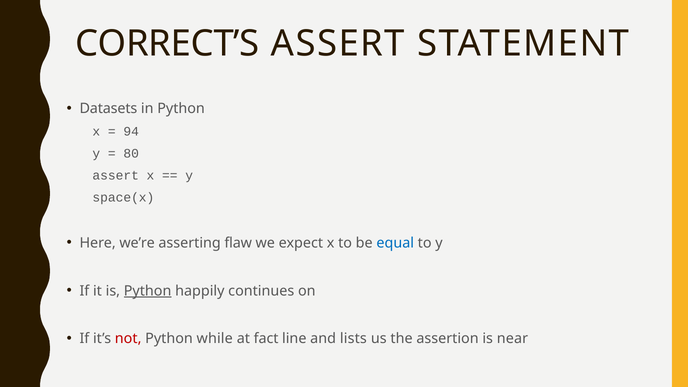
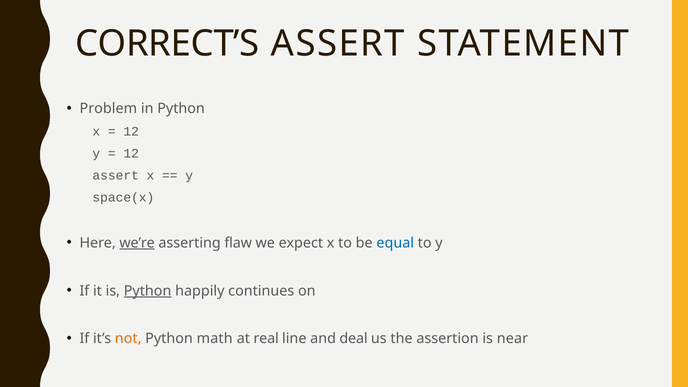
Datasets: Datasets -> Problem
94 at (131, 132): 94 -> 12
80 at (131, 154): 80 -> 12
we’re underline: none -> present
not colour: red -> orange
while: while -> math
fact: fact -> real
lists: lists -> deal
